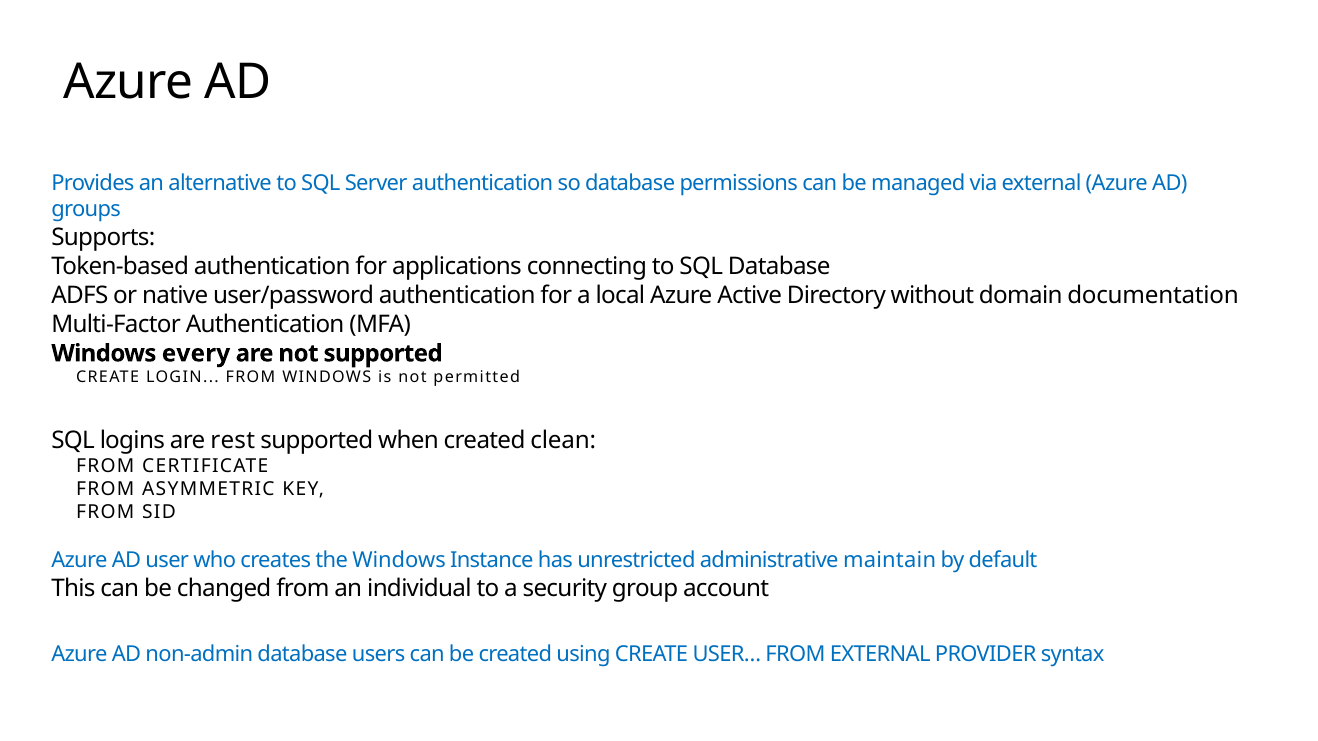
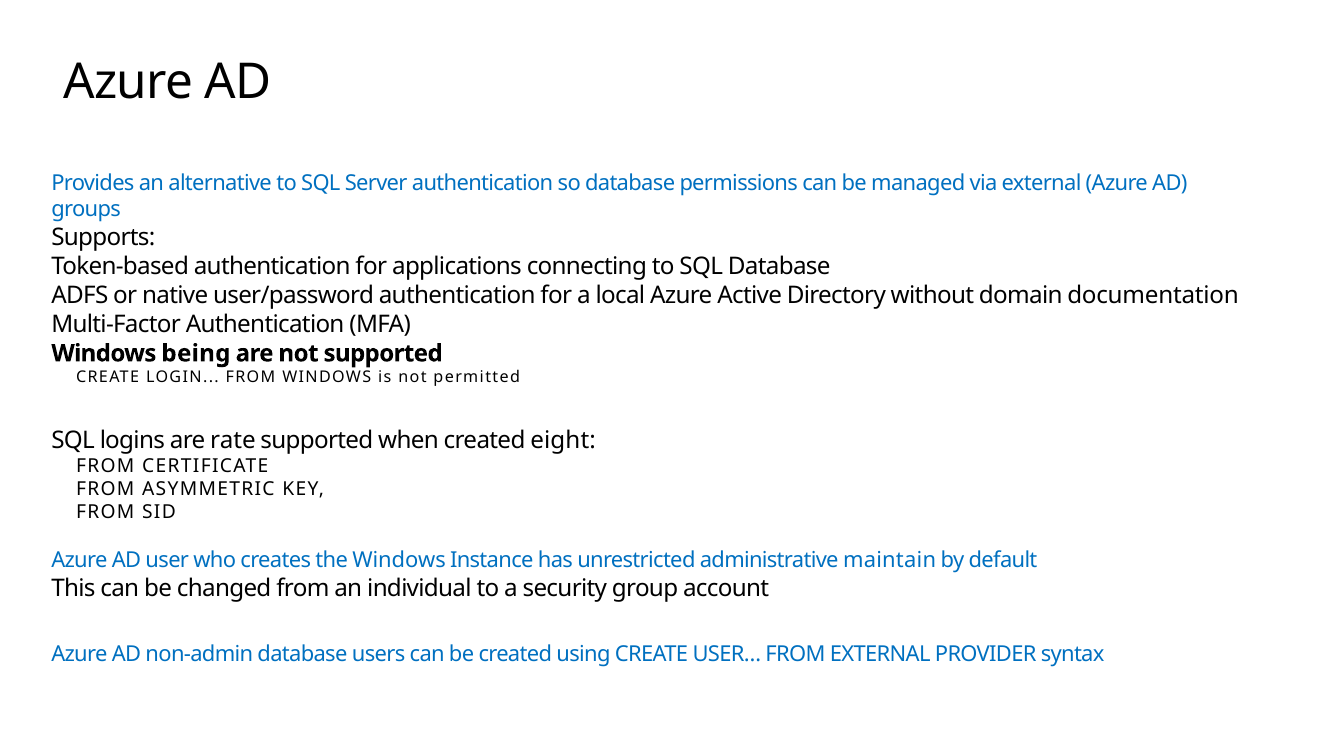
every: every -> being
rest: rest -> rate
clean: clean -> eight
